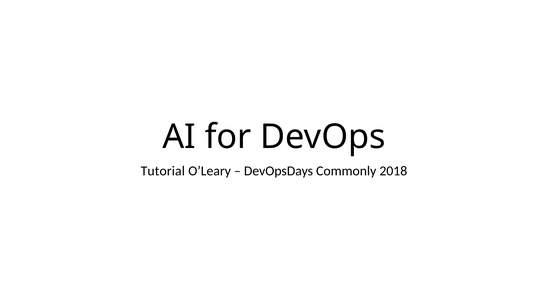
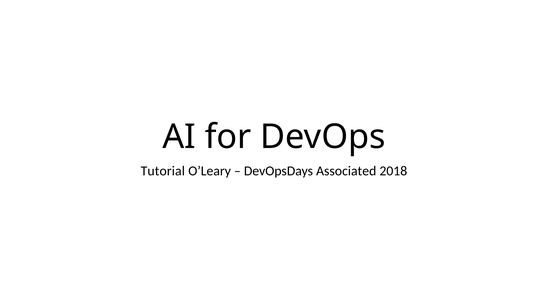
Commonly: Commonly -> Associated
